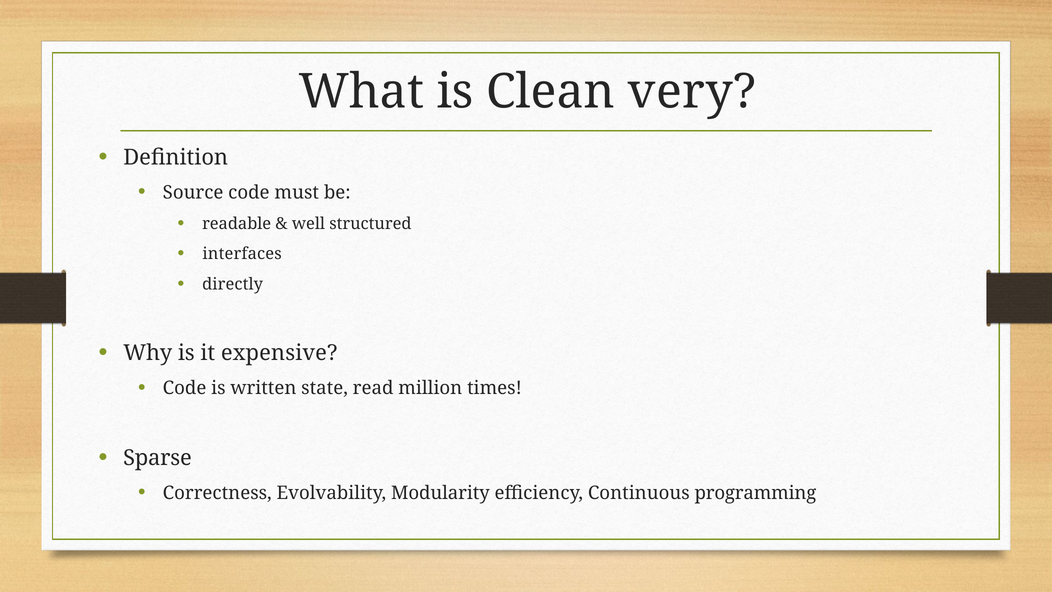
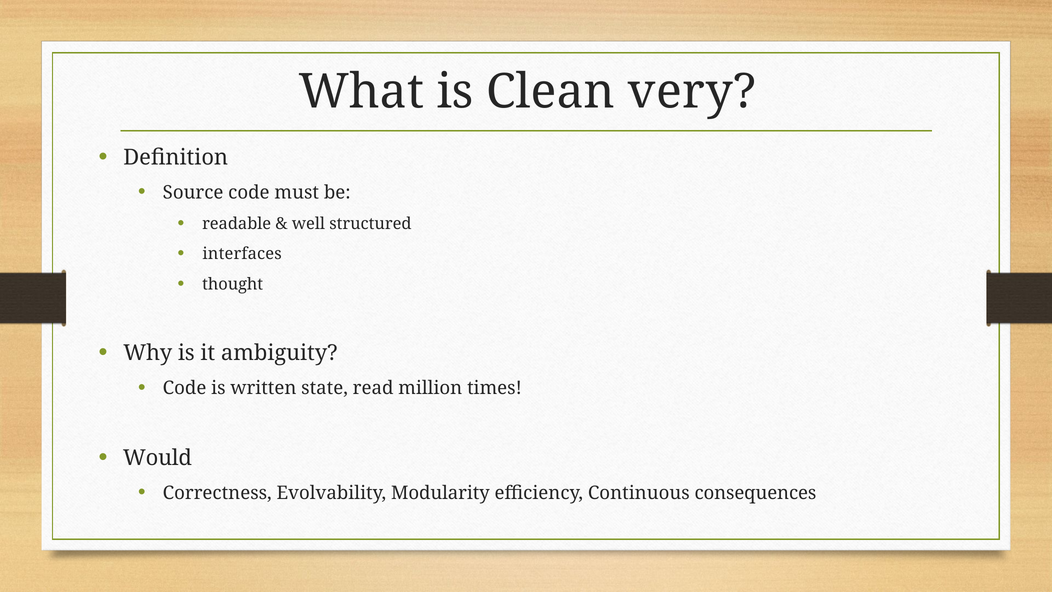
directly: directly -> thought
expensive: expensive -> ambiguity
Sparse: Sparse -> Would
programming: programming -> consequences
